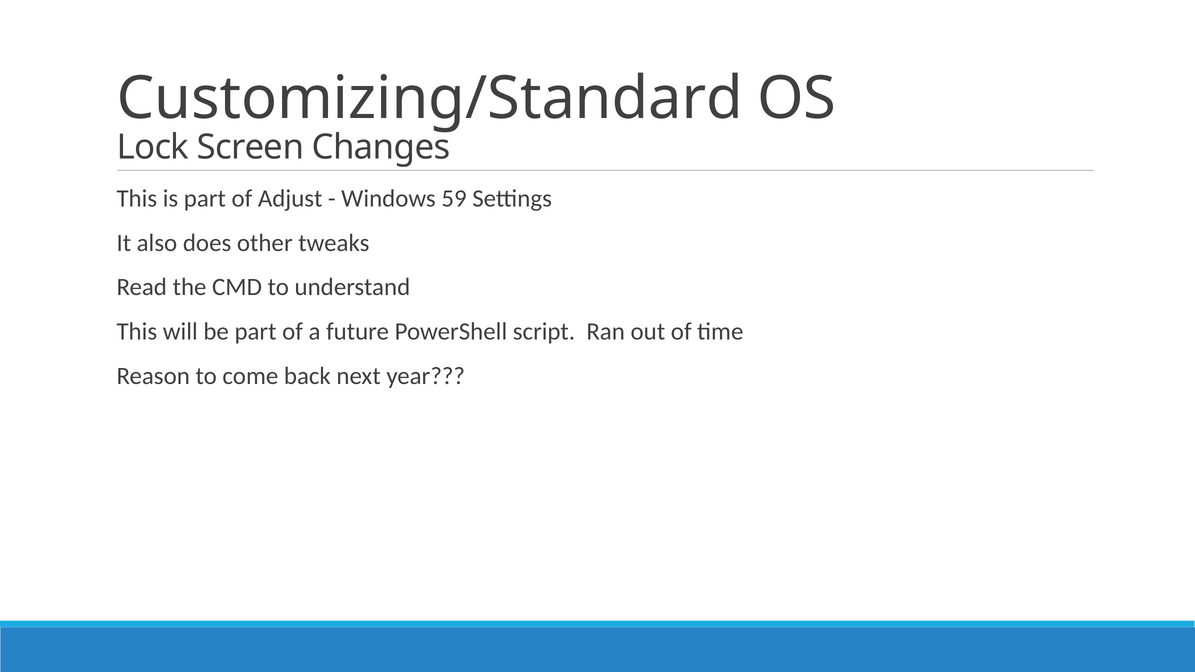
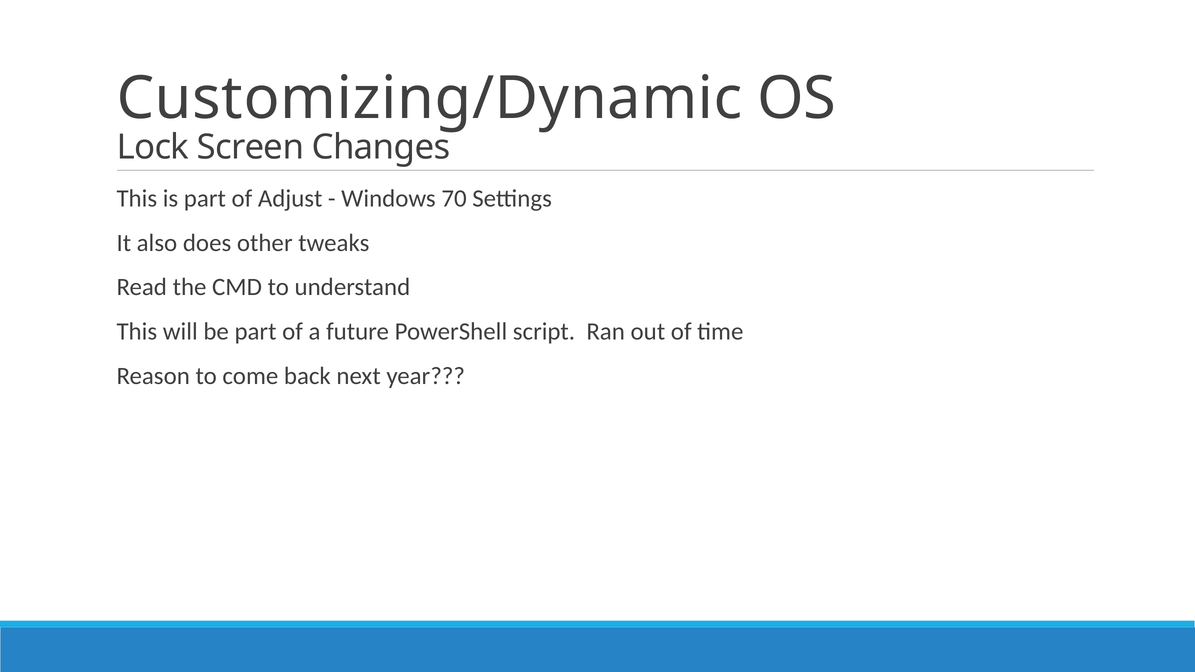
Customizing/Standard: Customizing/Standard -> Customizing/Dynamic
59: 59 -> 70
